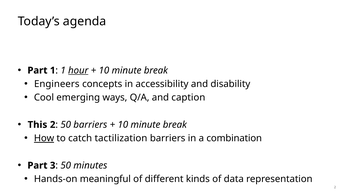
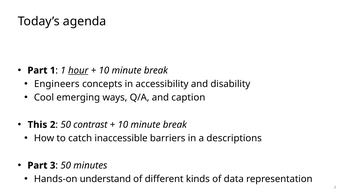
50 barriers: barriers -> contrast
How underline: present -> none
tactilization: tactilization -> inaccessible
combination: combination -> descriptions
meaningful: meaningful -> understand
